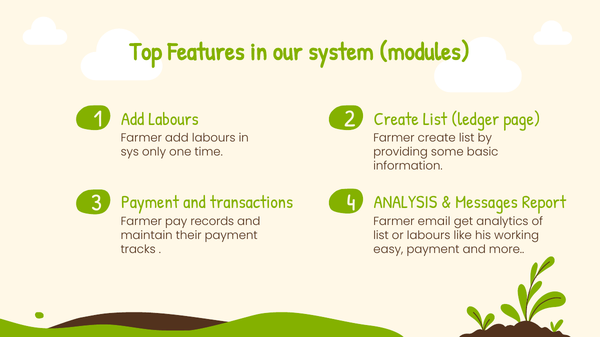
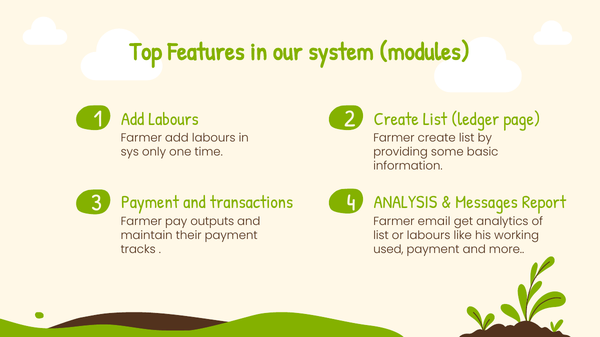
records: records -> outputs
easy: easy -> used
